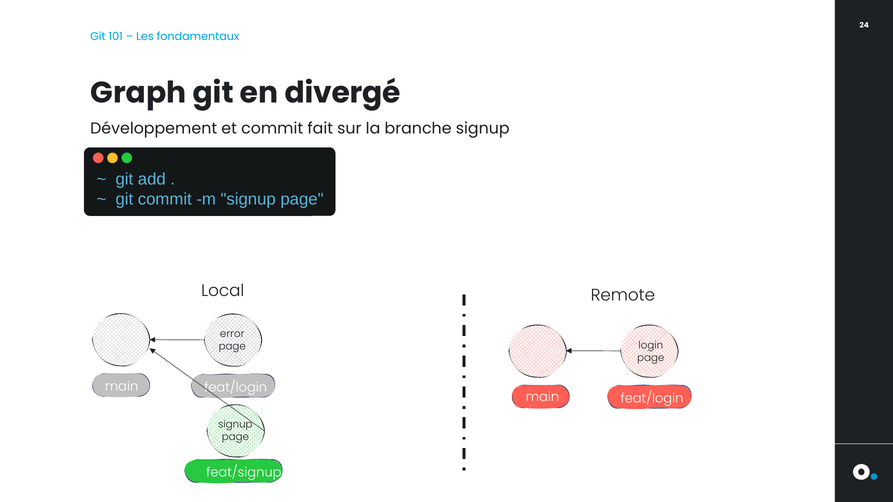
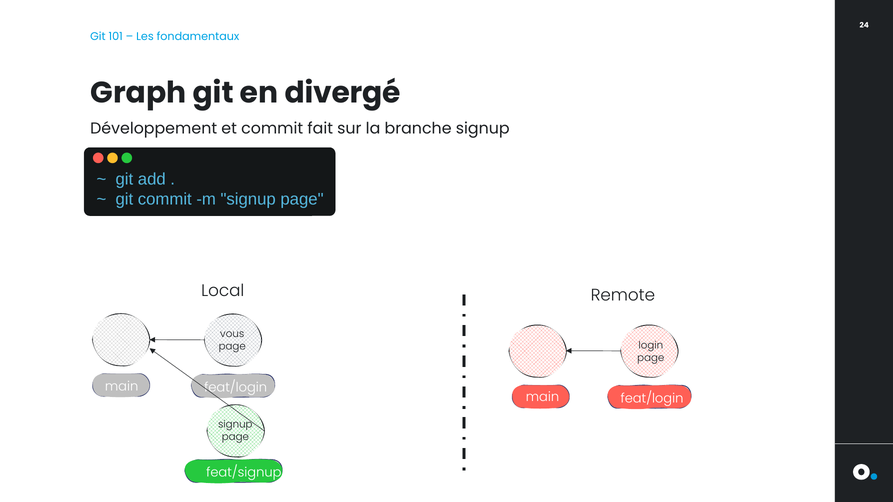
error: error -> vous
